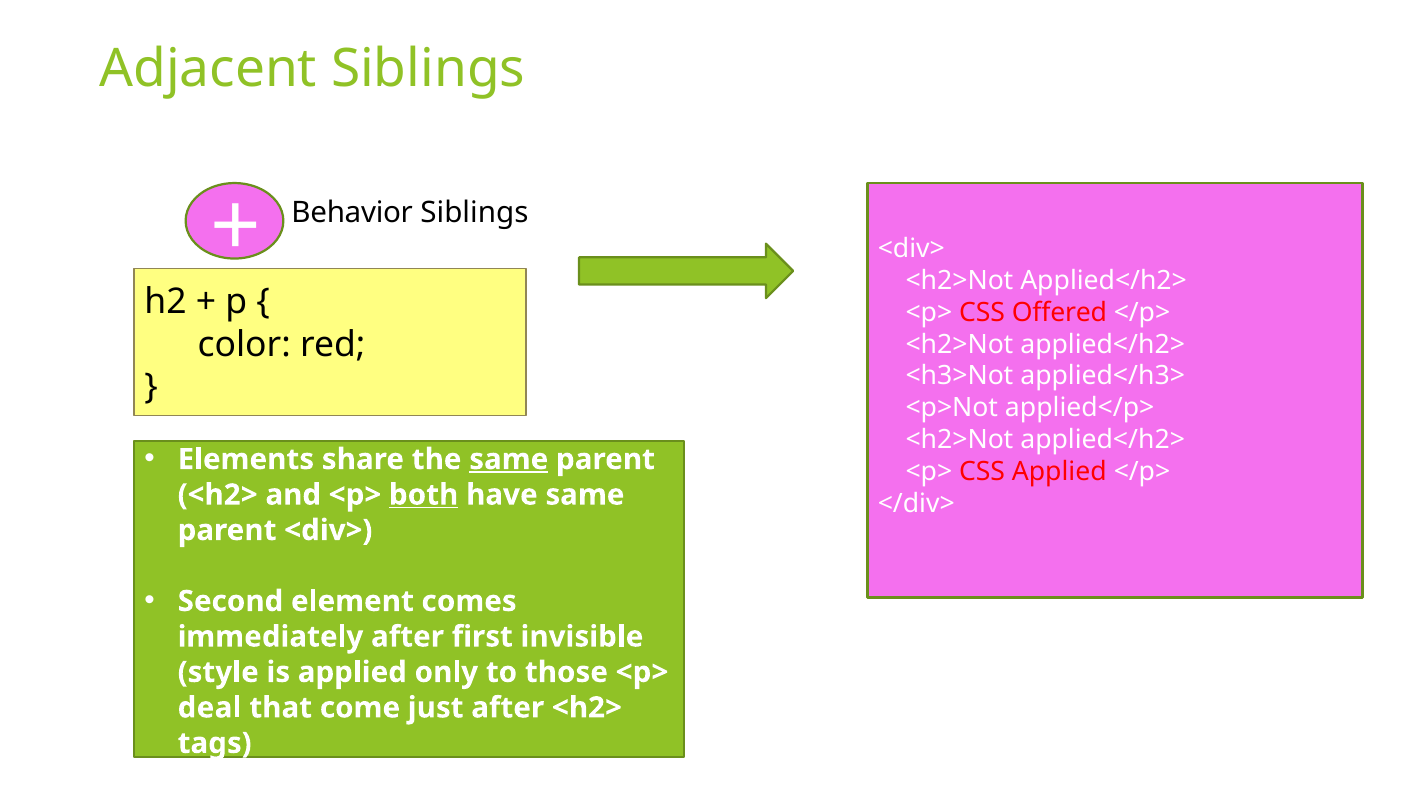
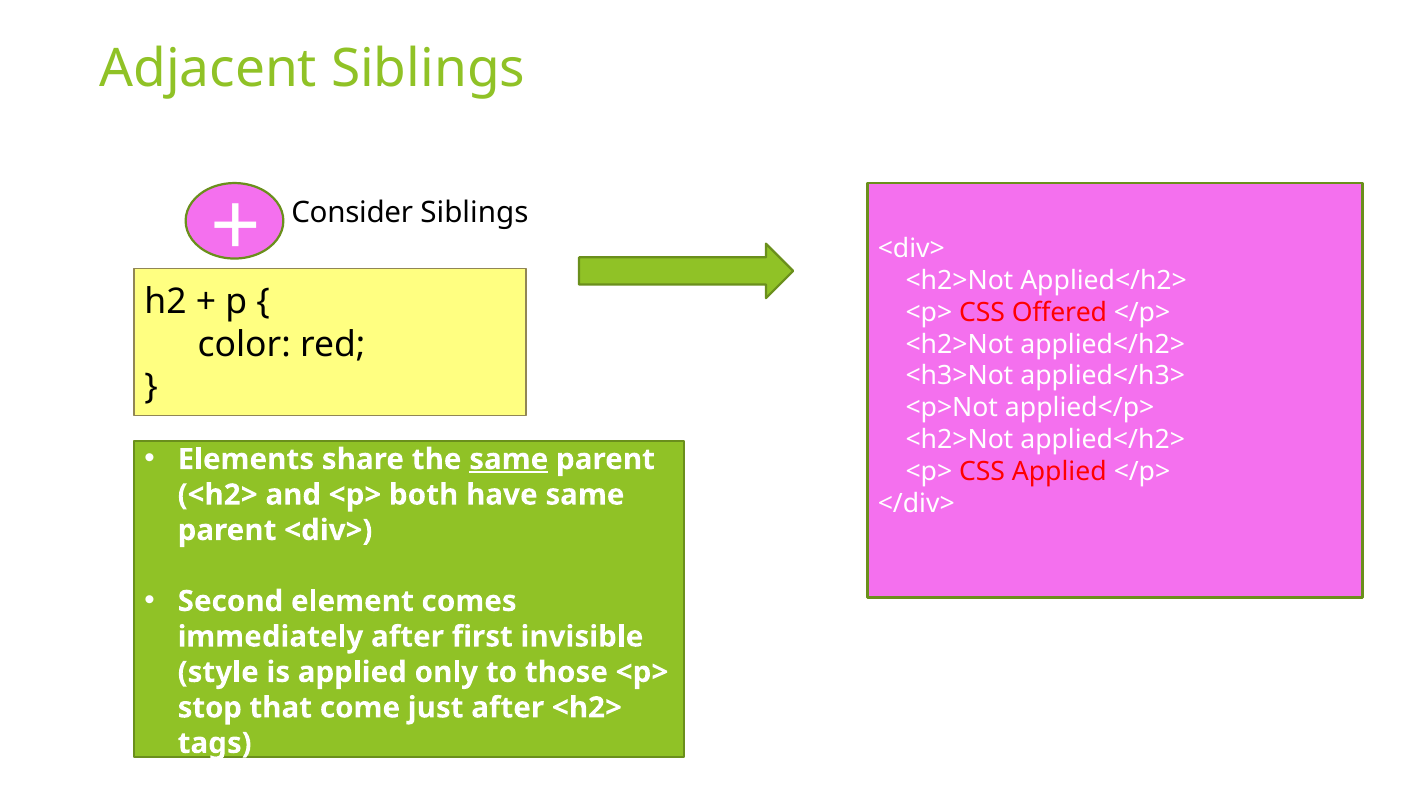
Behavior: Behavior -> Consider
both underline: present -> none
deal: deal -> stop
